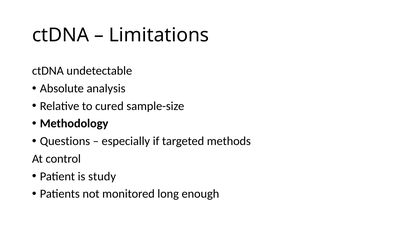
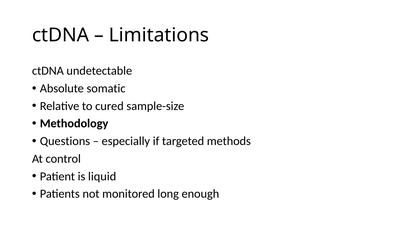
analysis: analysis -> somatic
study: study -> liquid
